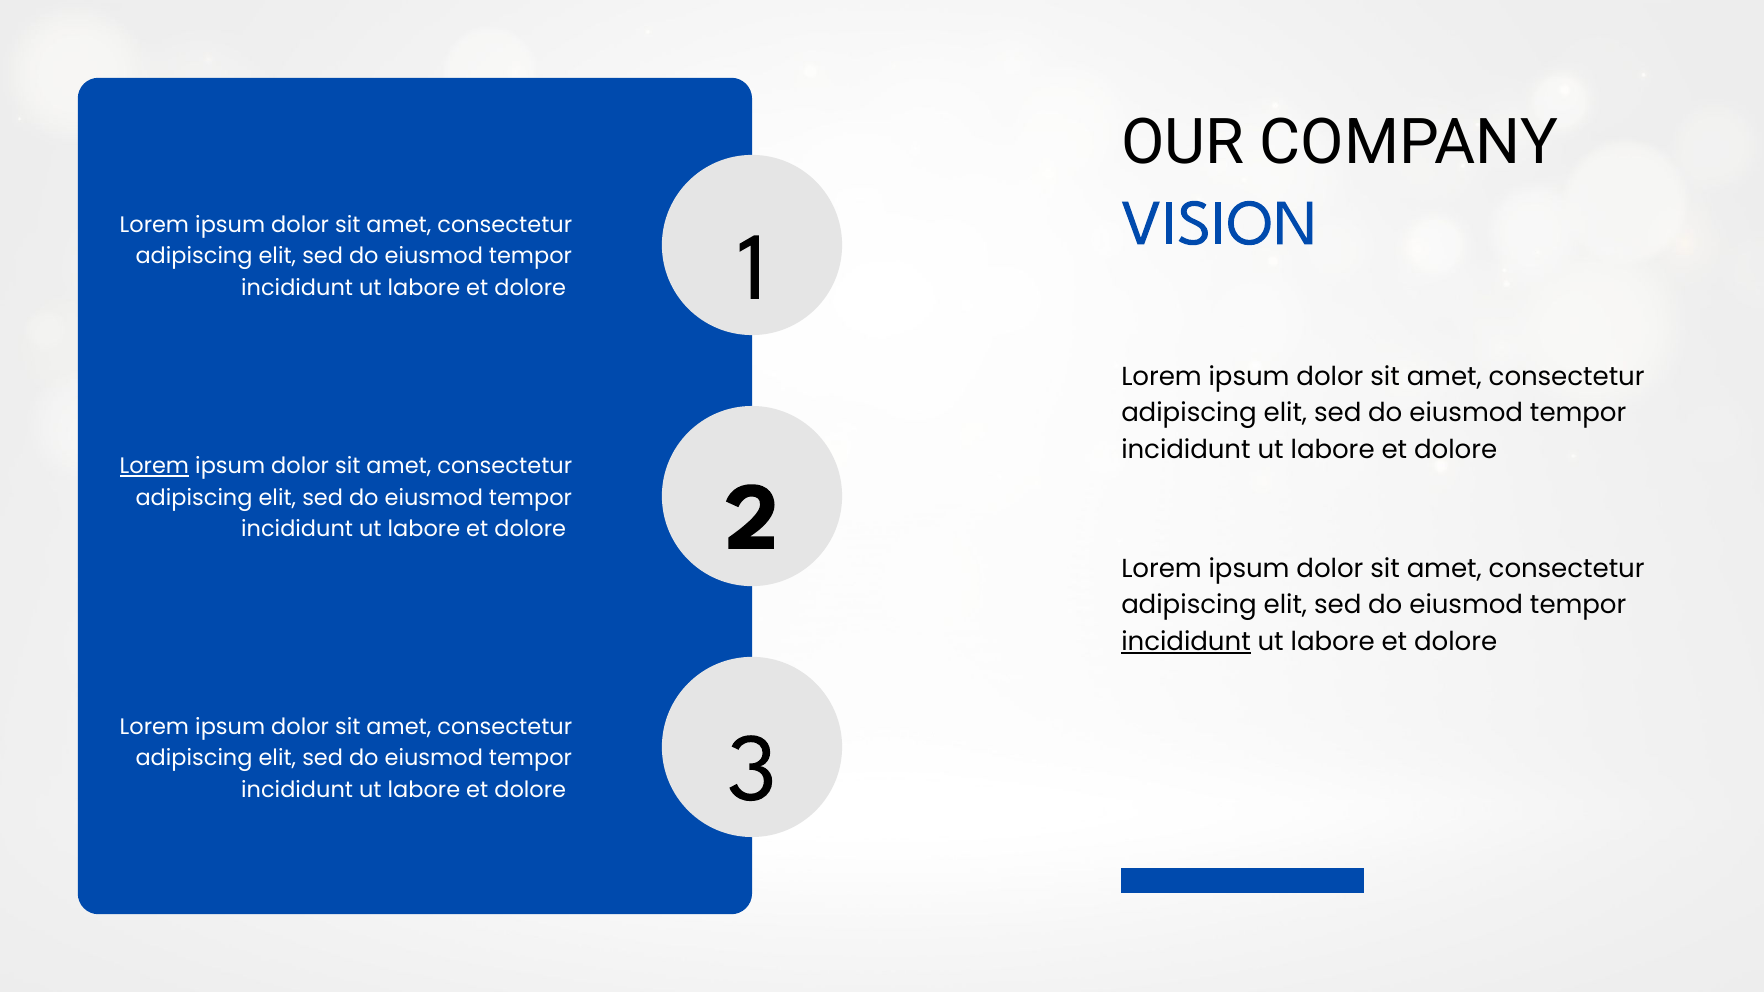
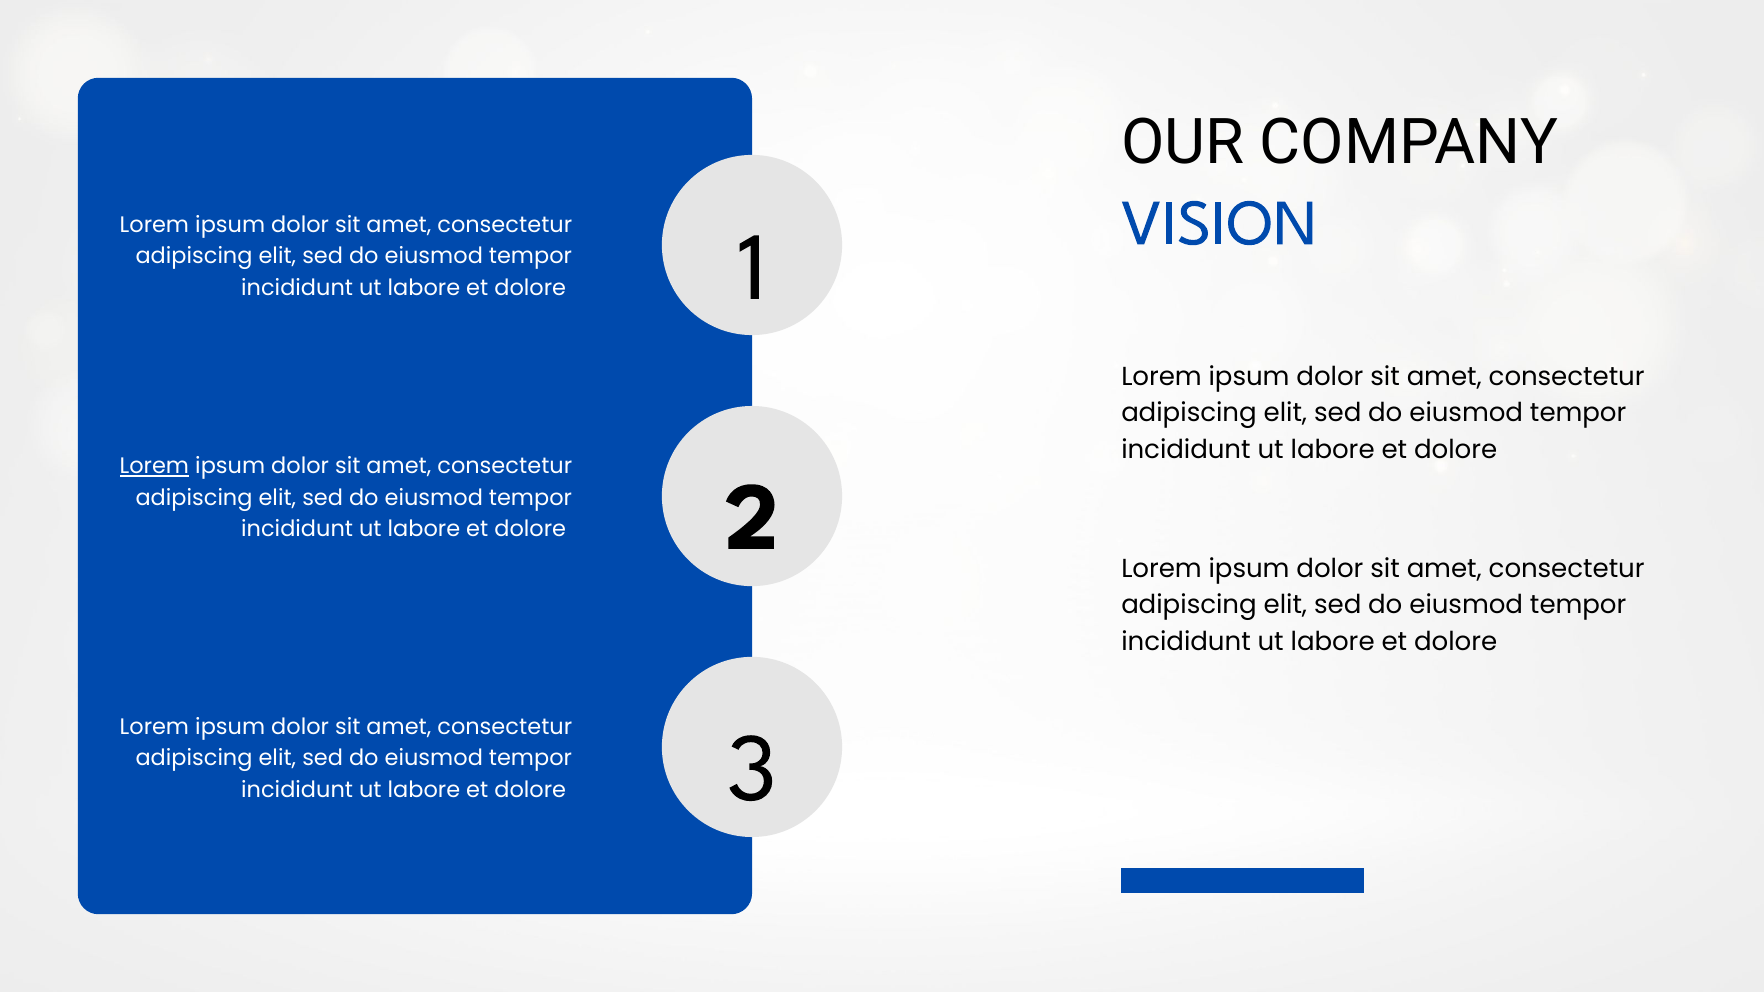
incididunt at (1186, 642) underline: present -> none
